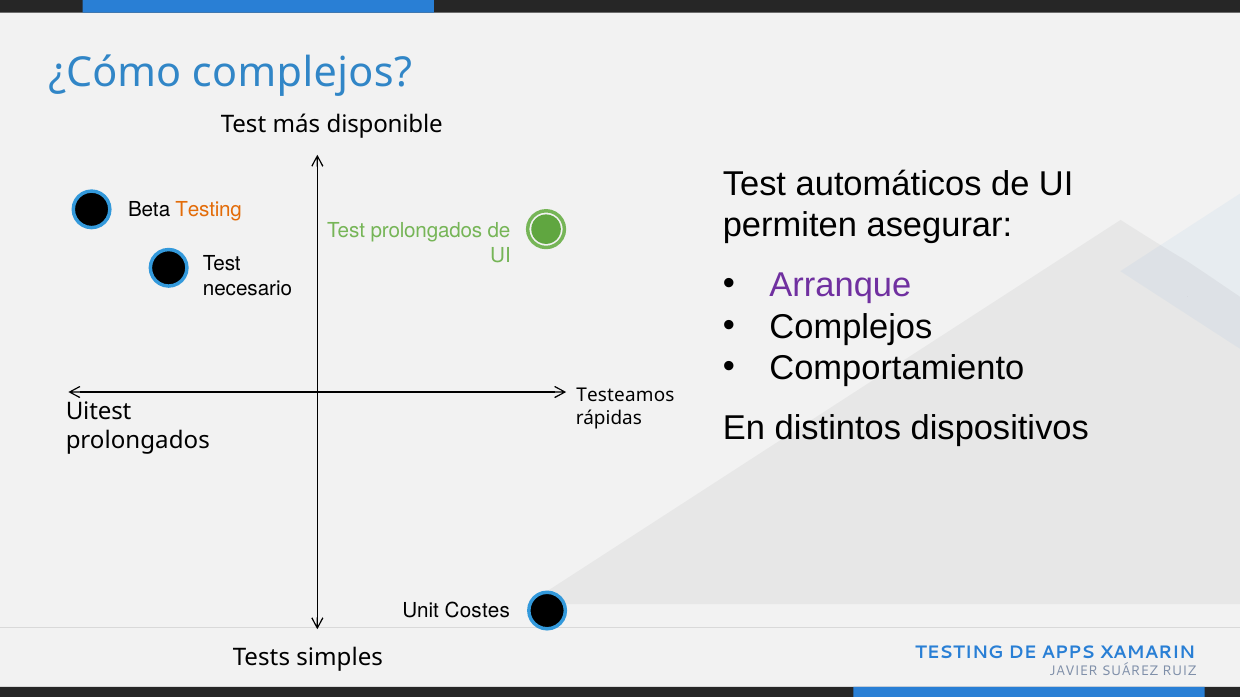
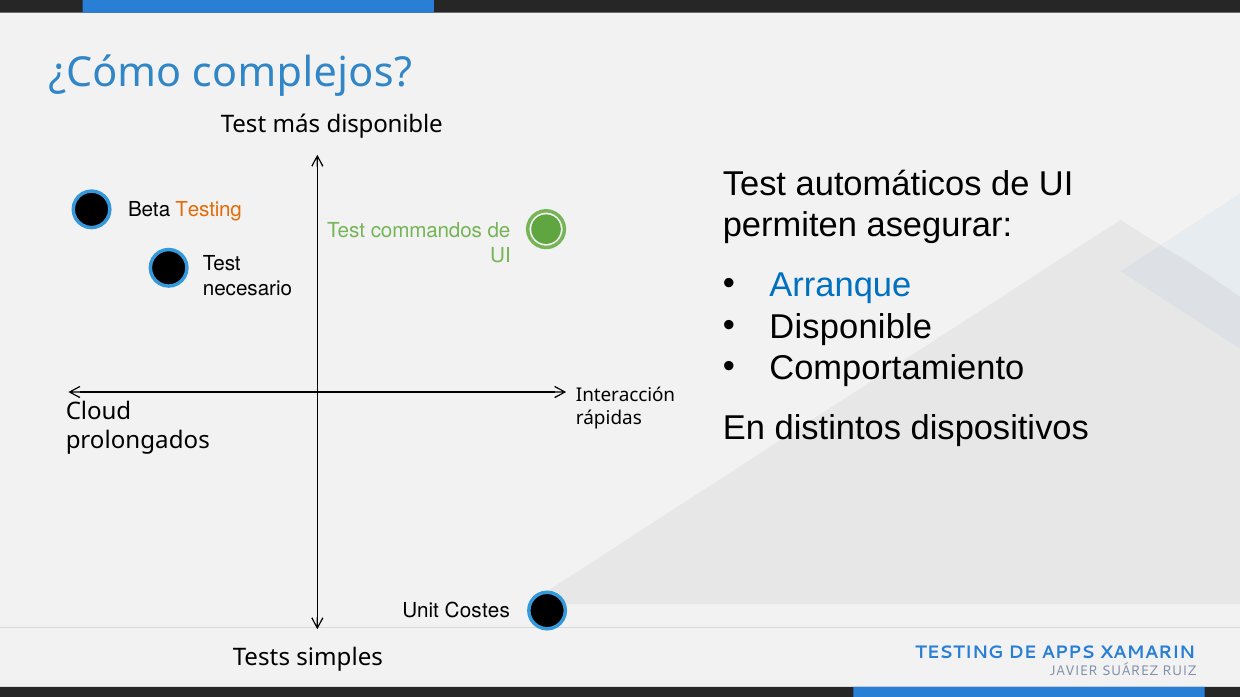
Test prolongados: prolongados -> commandos
Arranque colour: purple -> blue
Complejos at (851, 327): Complejos -> Disponible
Testeamos: Testeamos -> Interacción
Uitest: Uitest -> Cloud
